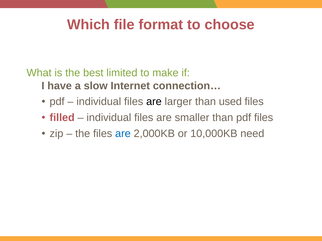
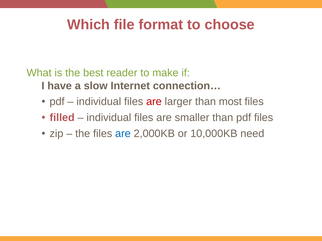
limited: limited -> reader
are at (154, 102) colour: black -> red
used: used -> most
